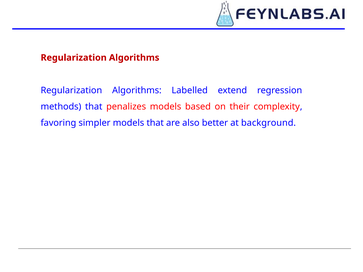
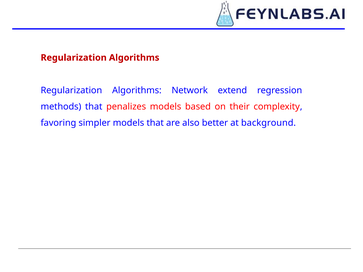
Labelled: Labelled -> Network
